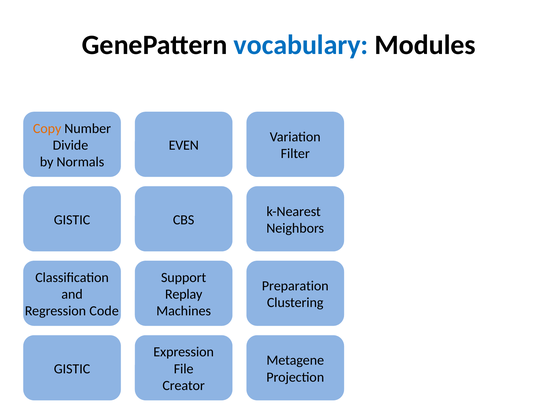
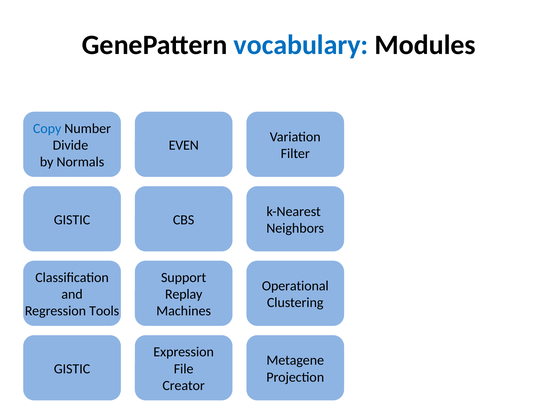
Copy colour: orange -> blue
Preparation: Preparation -> Operational
Code: Code -> Tools
